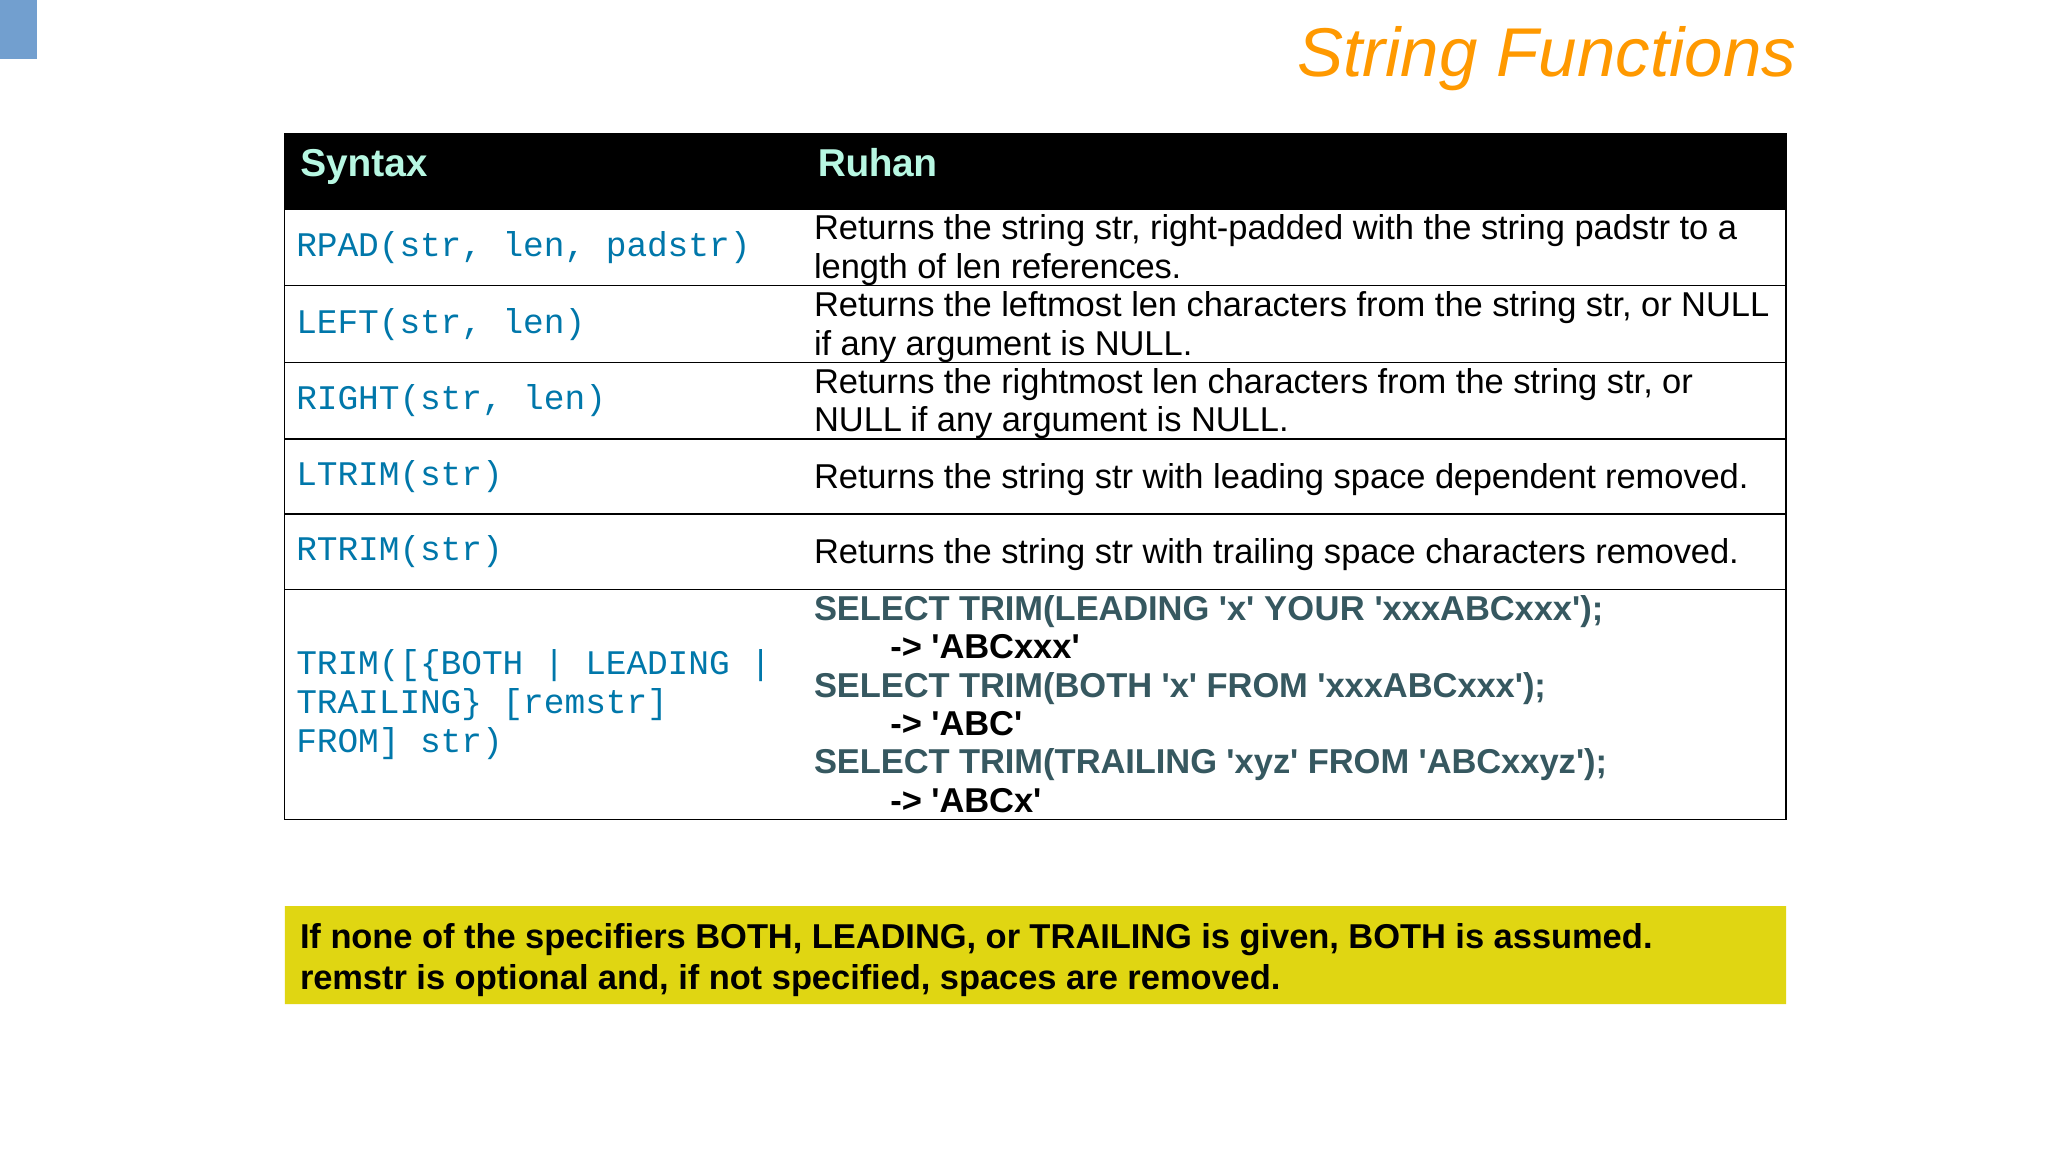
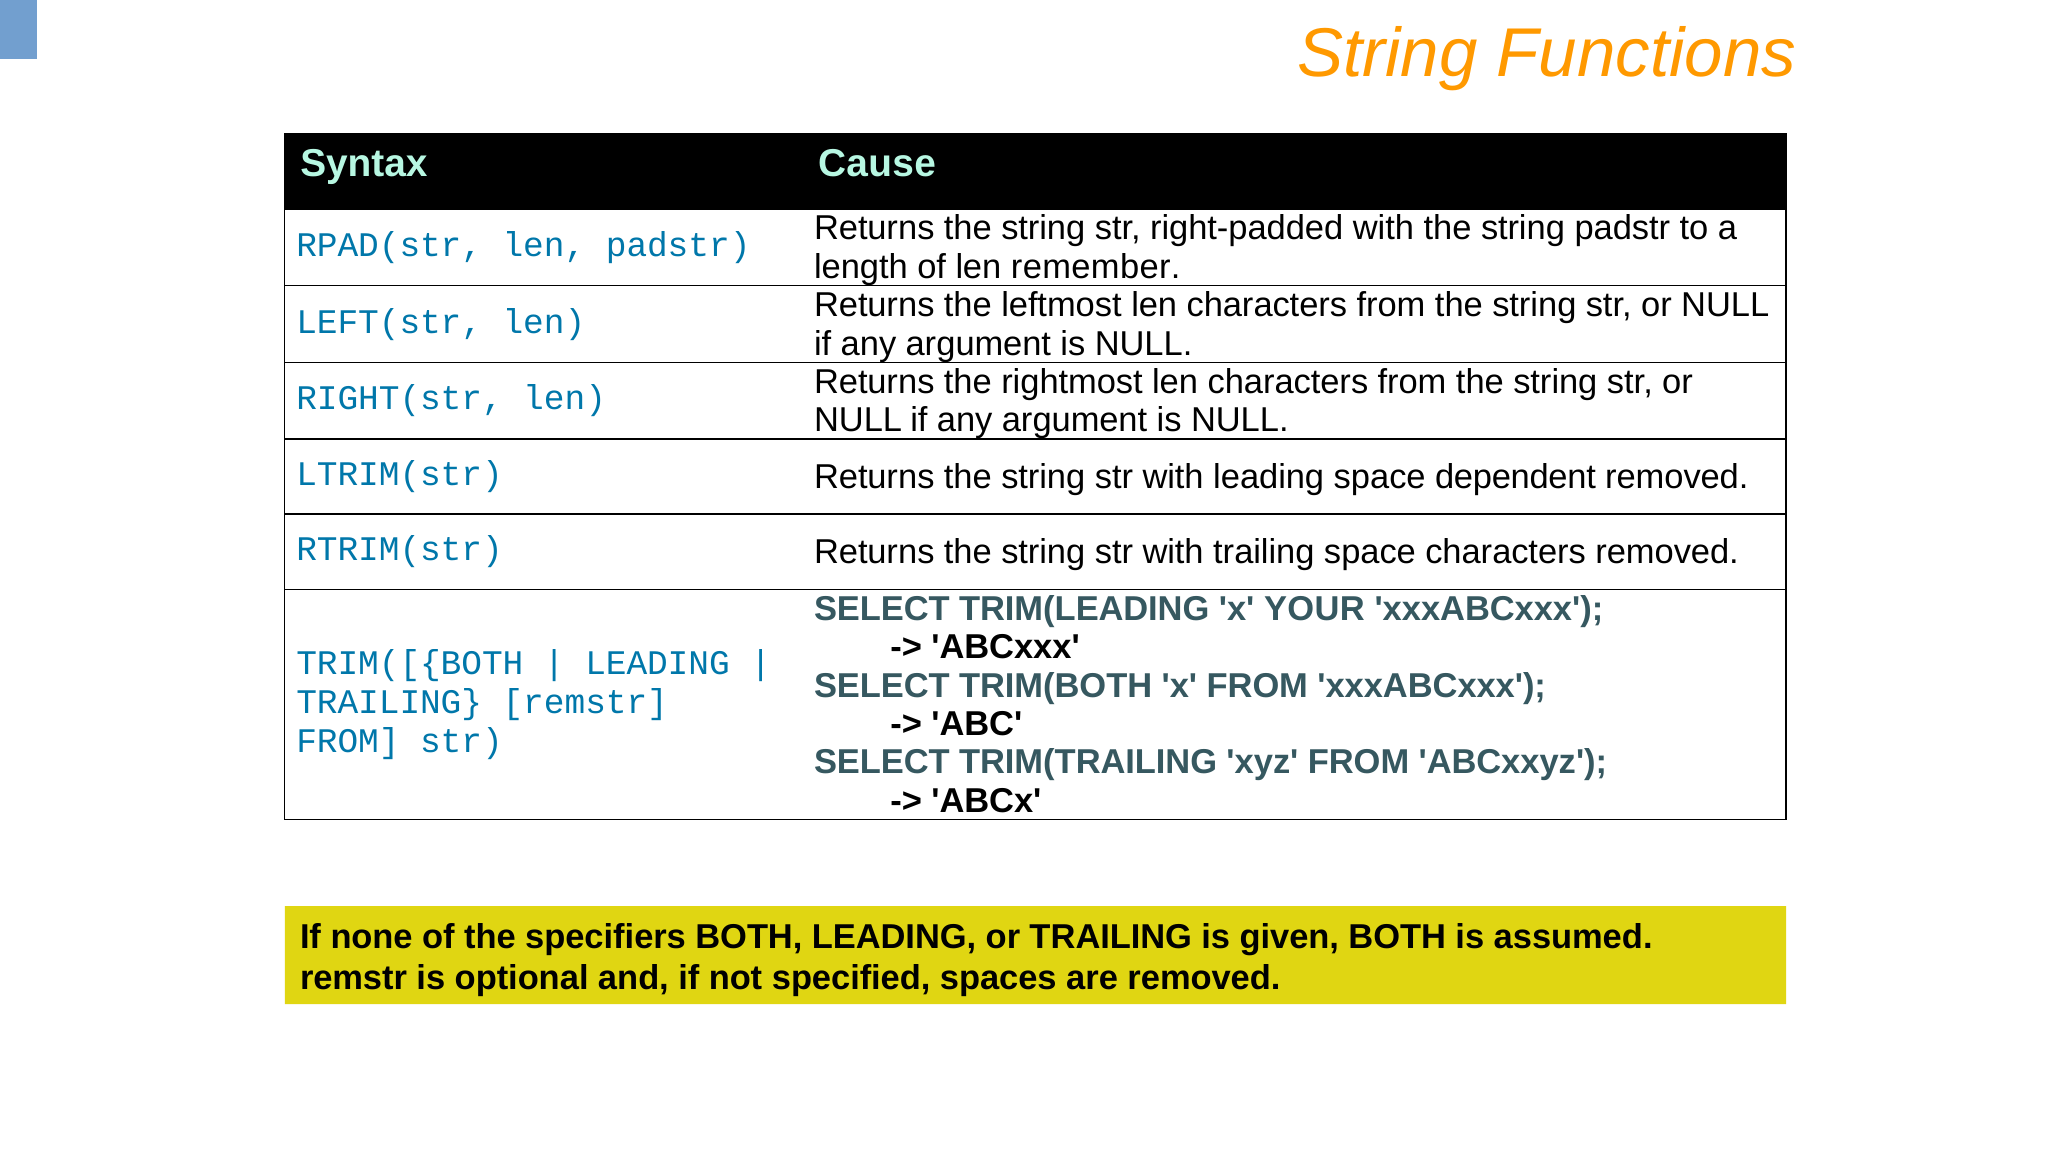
Ruhan: Ruhan -> Cause
references: references -> remember
